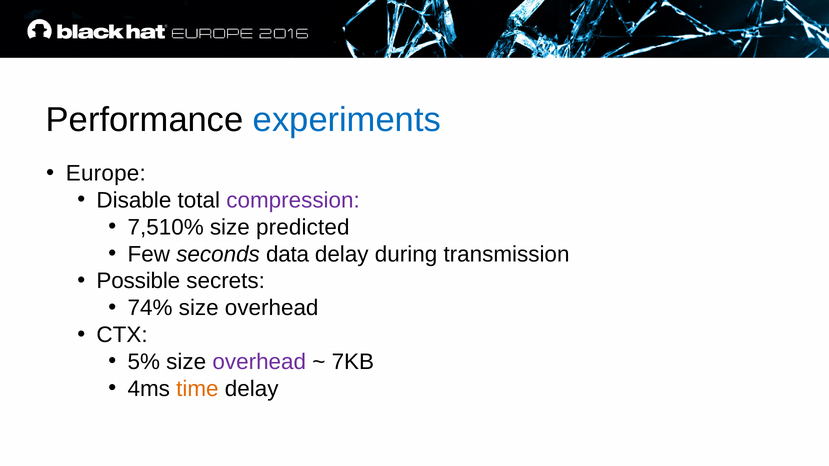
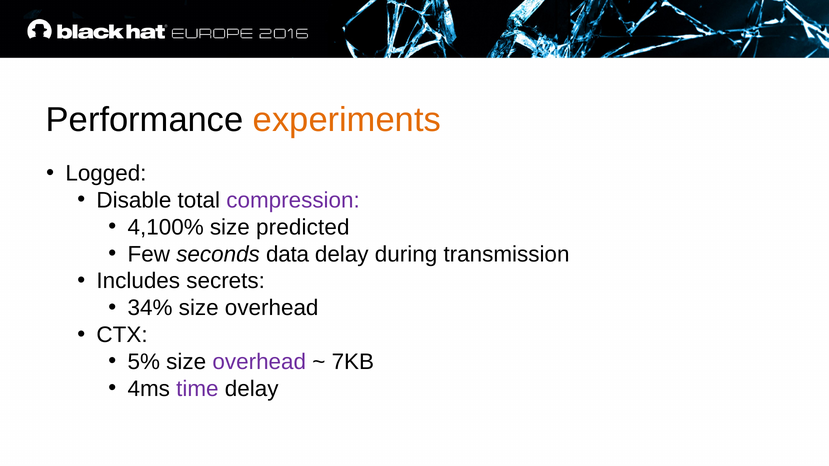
experiments colour: blue -> orange
Europe: Europe -> Logged
7,510%: 7,510% -> 4,100%
Possible: Possible -> Includes
74%: 74% -> 34%
time colour: orange -> purple
